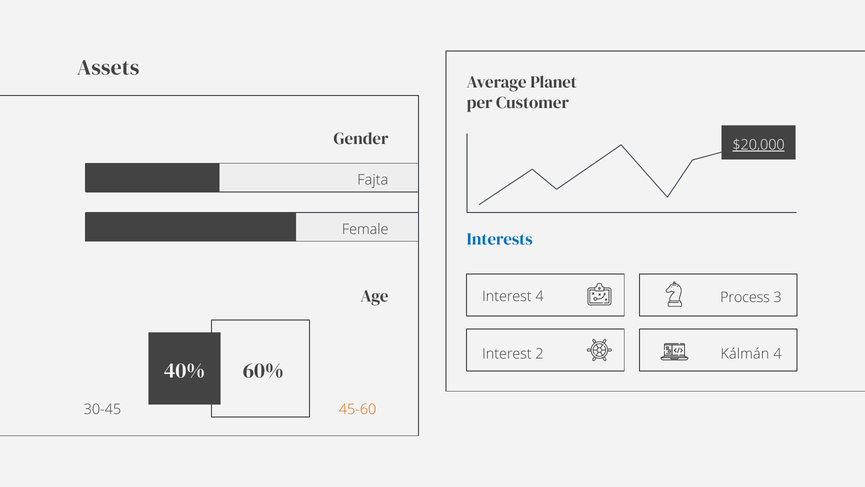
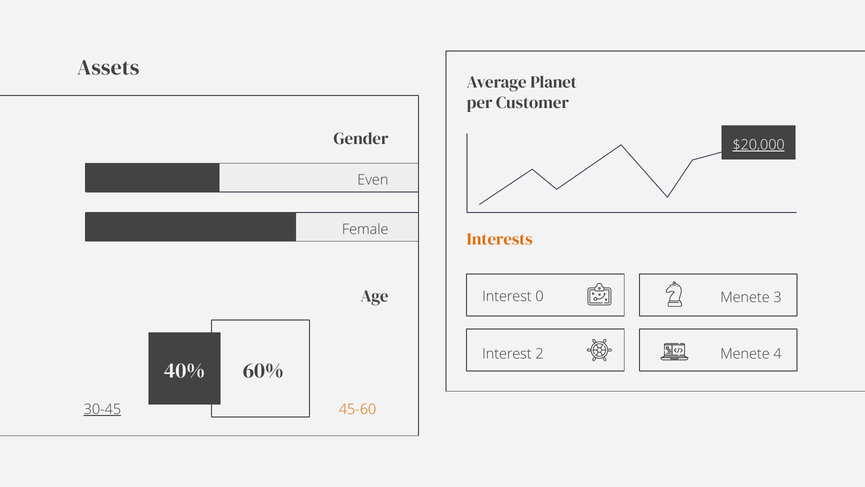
Fajta: Fajta -> Even
Interests colour: blue -> orange
Interest 4: 4 -> 0
Process at (745, 297): Process -> Menete
2 Kálmán: Kálmán -> Menete
30-45 underline: none -> present
